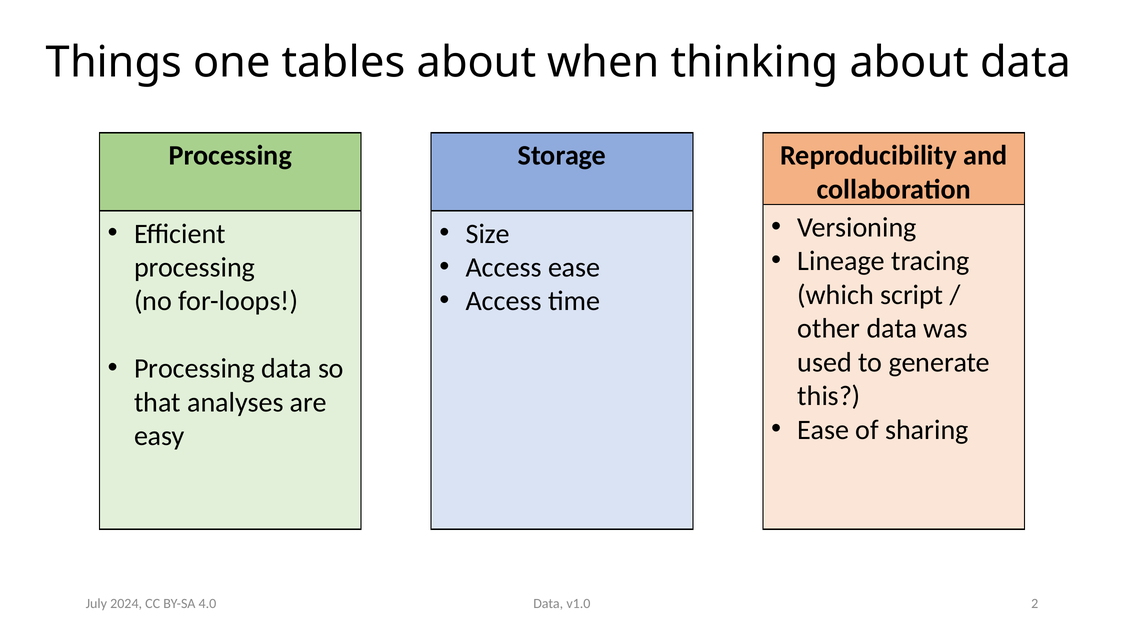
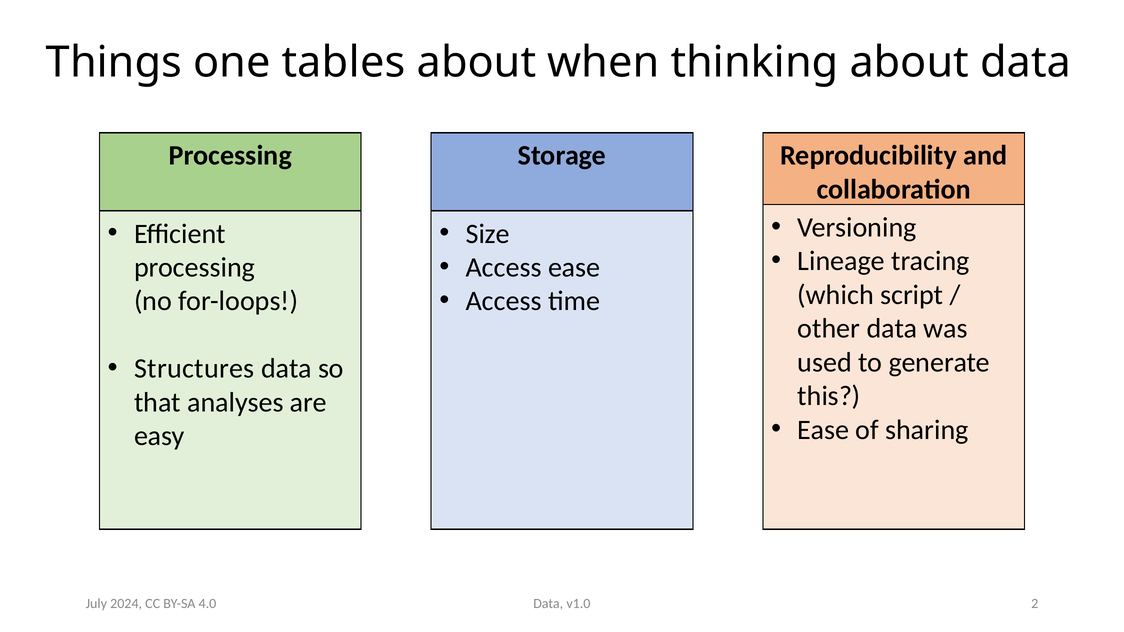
Processing at (194, 369): Processing -> Structures
